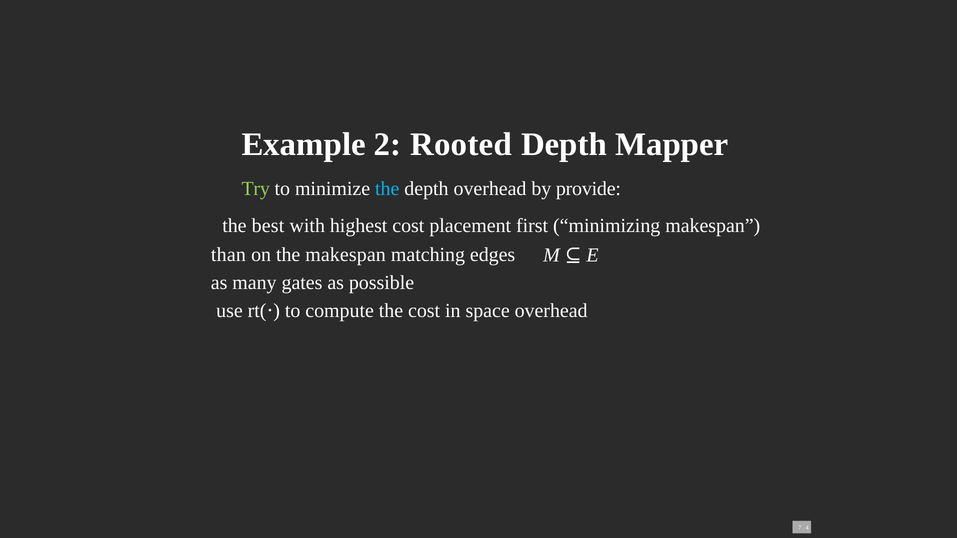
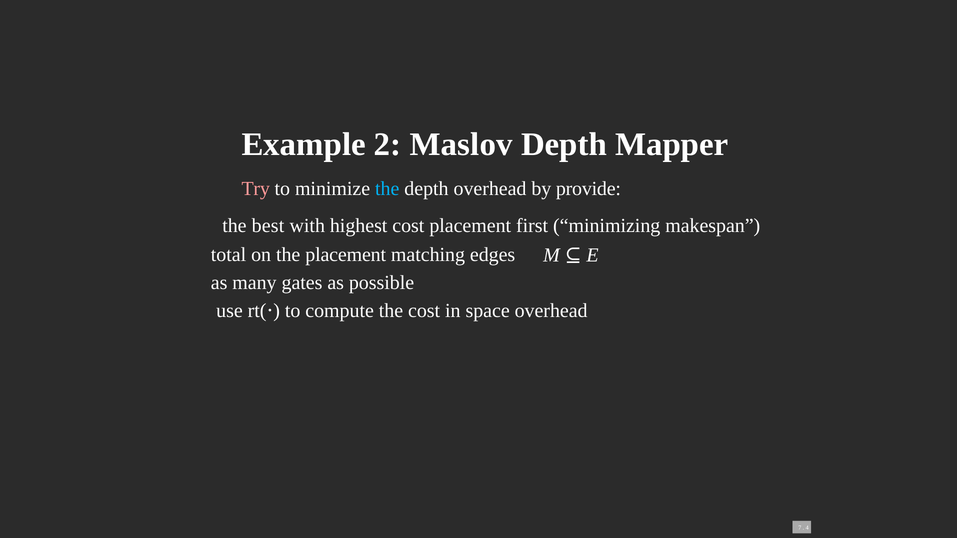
Rooted: Rooted -> Maslov
Try colour: light green -> pink
than: than -> total
the makespan: makespan -> placement
